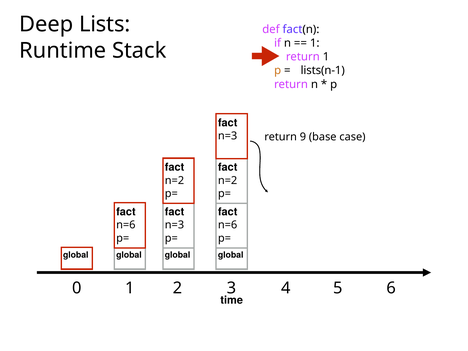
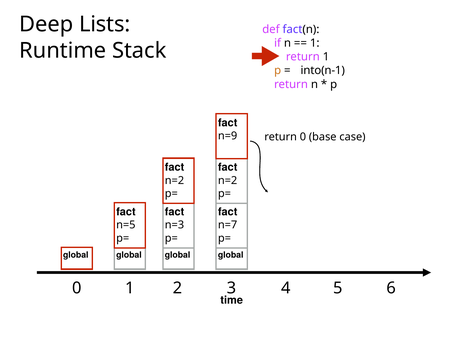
lists(n-1: lists(n-1 -> into(n-1
n=3 at (228, 136): n=3 -> n=9
return 9: 9 -> 0
n=6 at (126, 225): n=6 -> n=5
n=6 at (228, 225): n=6 -> n=7
